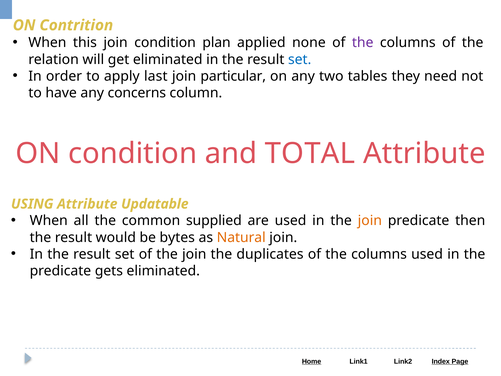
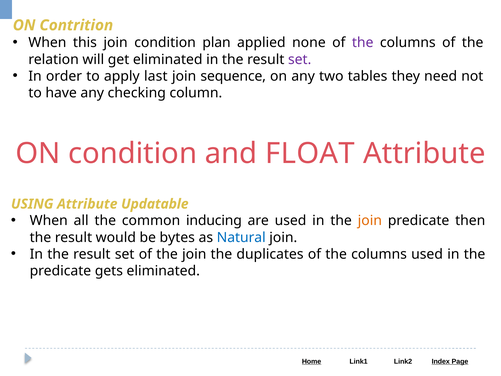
set at (300, 59) colour: blue -> purple
particular: particular -> sequence
concerns: concerns -> checking
TOTAL: TOTAL -> FLOAT
supplied: supplied -> inducing
Natural colour: orange -> blue
